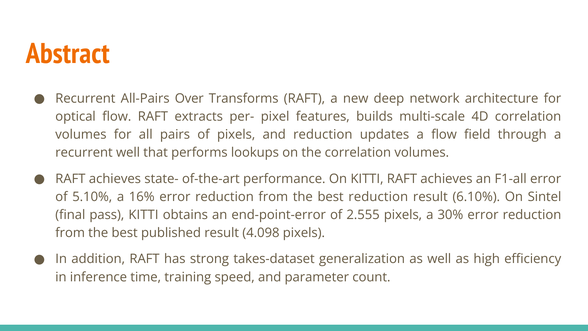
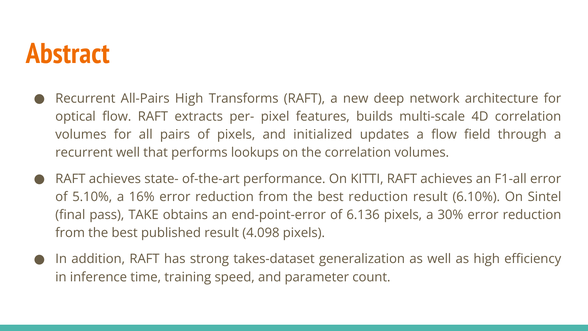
All-Pairs Over: Over -> High
and reduction: reduction -> initialized
pass KITTI: KITTI -> TAKE
2.555: 2.555 -> 6.136
